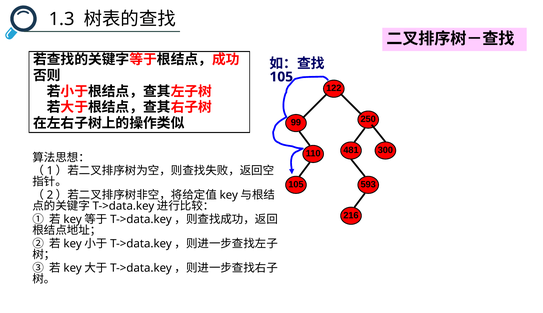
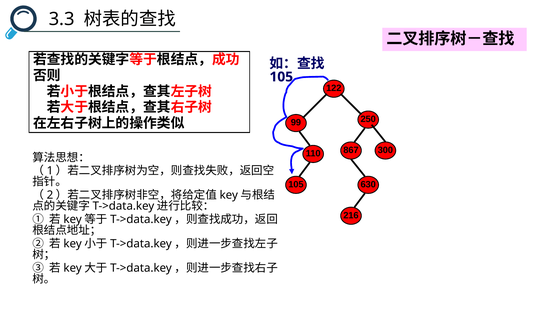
1.3: 1.3 -> 3.3
481: 481 -> 867
593: 593 -> 630
